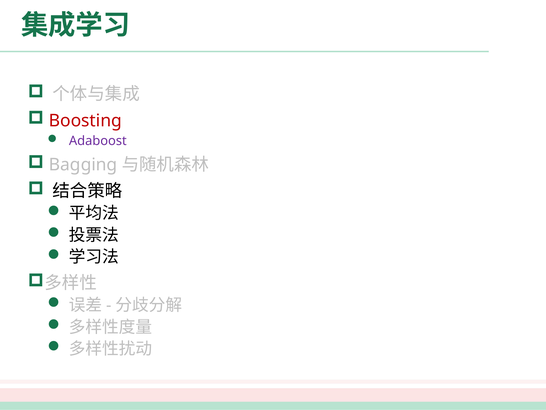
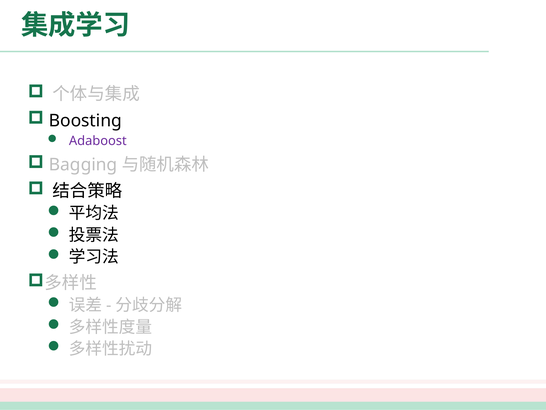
Boosting colour: red -> black
